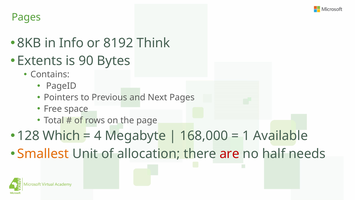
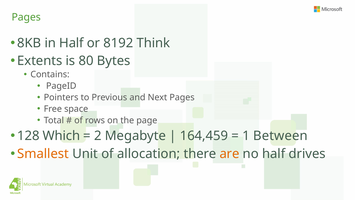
in Info: Info -> Half
90: 90 -> 80
4: 4 -> 2
168,000: 168,000 -> 164,459
Available: Available -> Between
are colour: red -> orange
needs: needs -> drives
